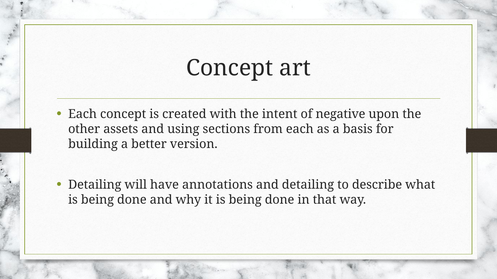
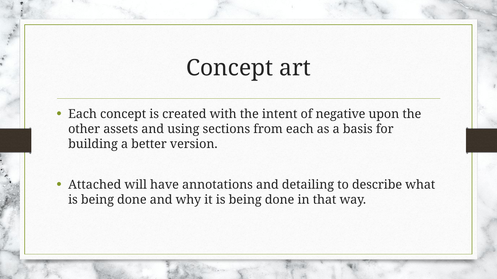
Detailing at (95, 185): Detailing -> Attached
